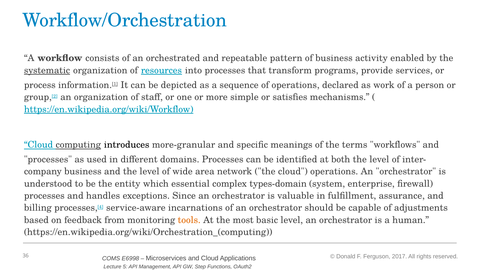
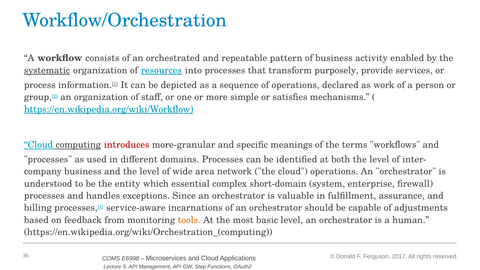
programs: programs -> purposely
introduces colour: black -> red
types-domain: types-domain -> short-domain
